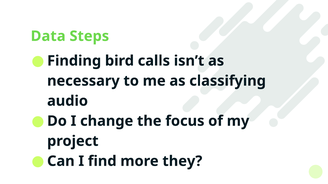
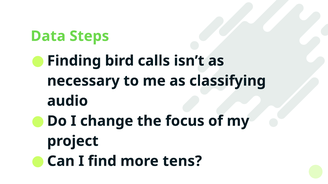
they: they -> tens
